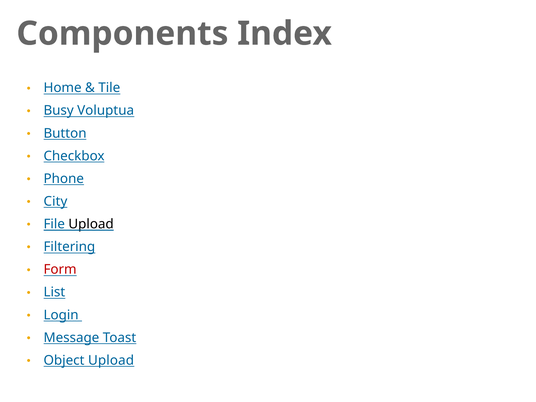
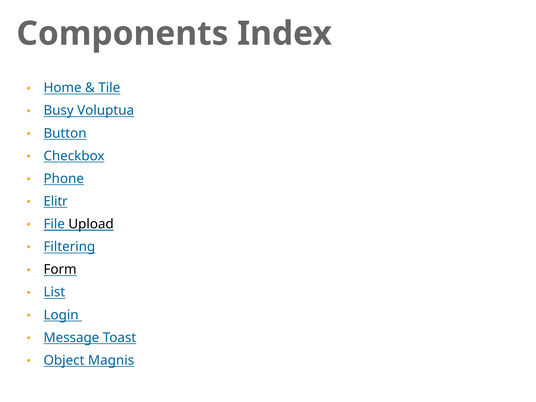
City: City -> Elitr
Form colour: red -> black
Object Upload: Upload -> Magnis
